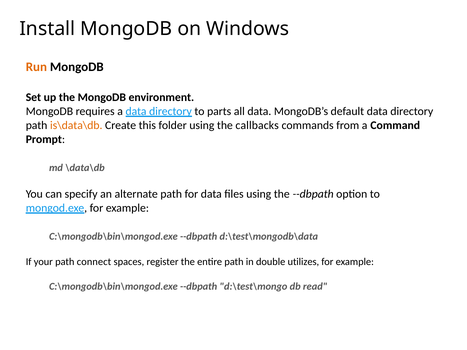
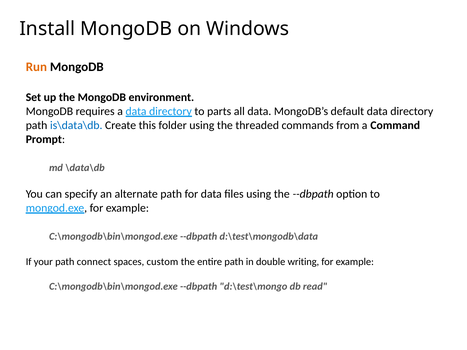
is\data\db colour: orange -> blue
callbacks: callbacks -> threaded
register: register -> custom
utilizes: utilizes -> writing
